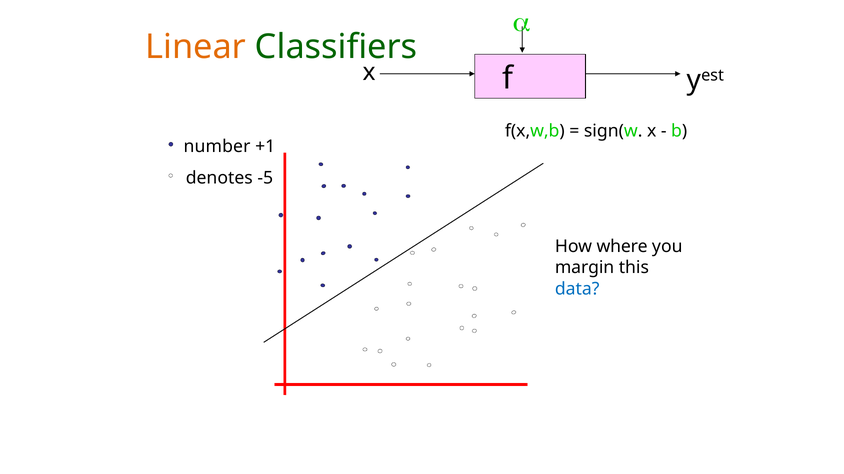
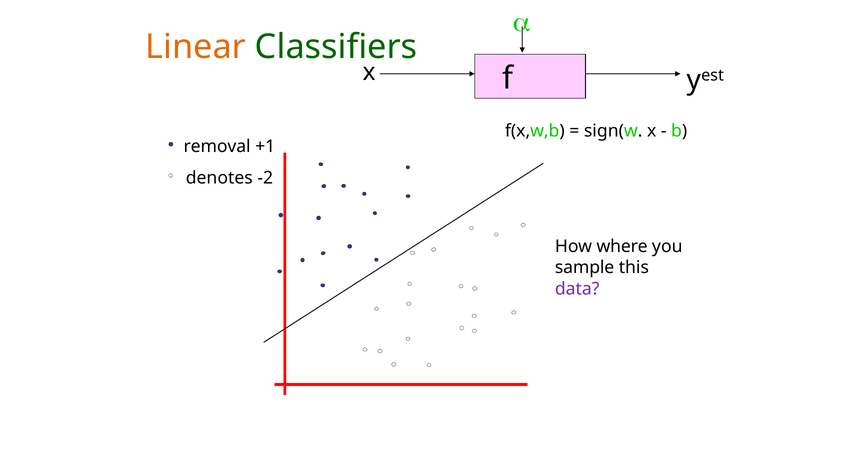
number: number -> removal
-5: -5 -> -2
margin: margin -> sample
data colour: blue -> purple
